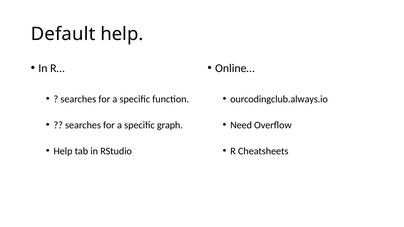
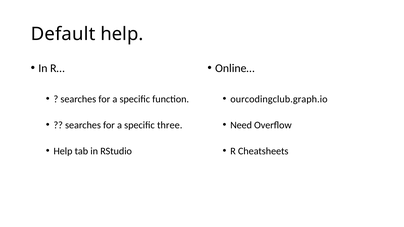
ourcodingclub.always.io: ourcodingclub.always.io -> ourcodingclub.graph.io
graph: graph -> three
